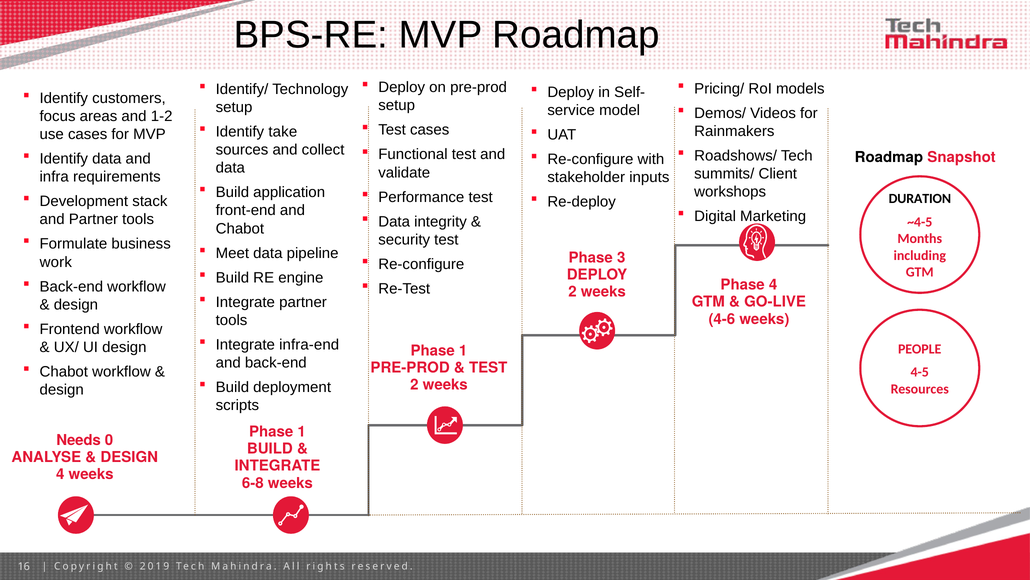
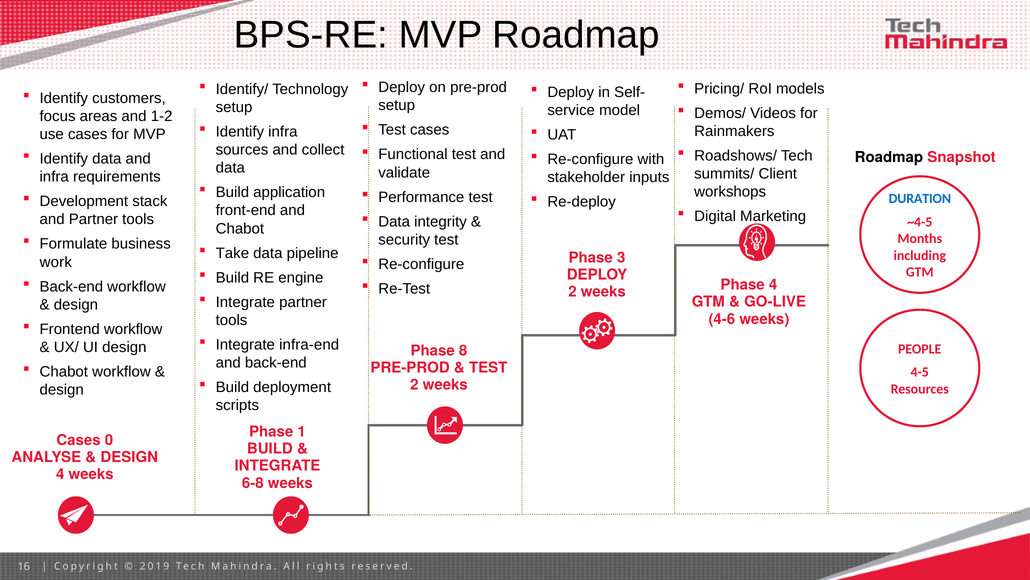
Identify take: take -> infra
DURATION colour: black -> blue
Meet: Meet -> Take
1 at (463, 350): 1 -> 8
Needs at (79, 440): Needs -> Cases
